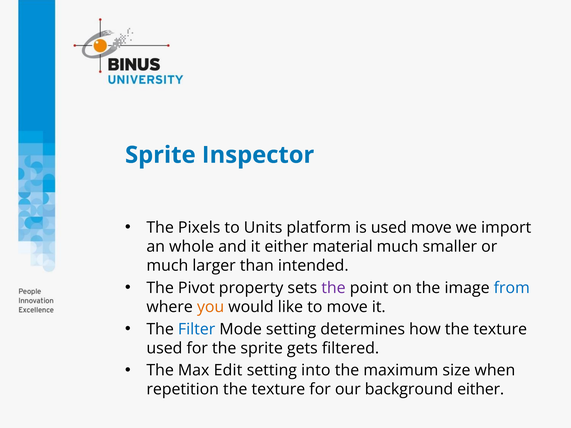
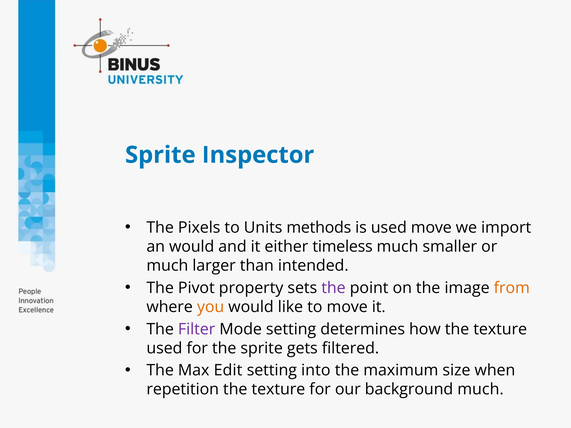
platform: platform -> methods
an whole: whole -> would
material: material -> timeless
from colour: blue -> orange
Filter colour: blue -> purple
background either: either -> much
